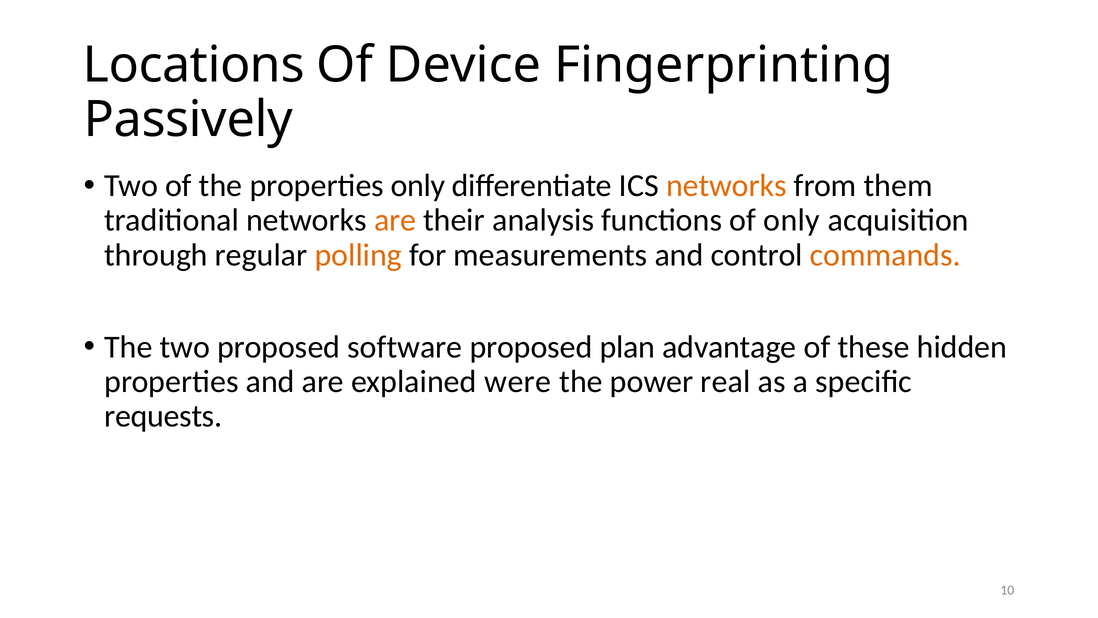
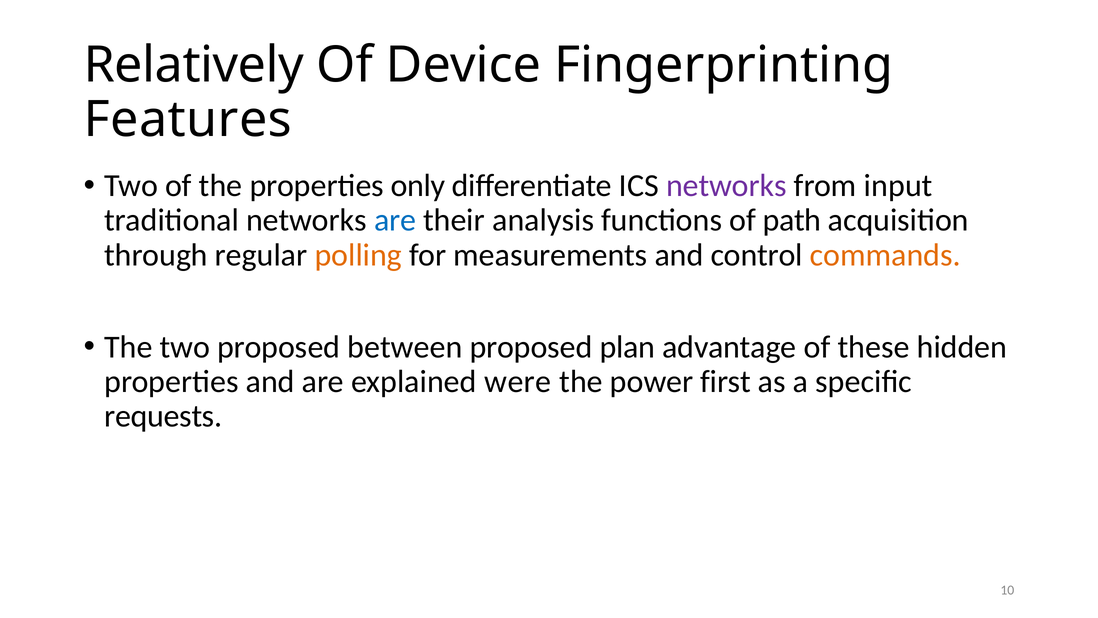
Locations: Locations -> Relatively
Passively: Passively -> Features
networks at (726, 186) colour: orange -> purple
them: them -> input
are at (395, 220) colour: orange -> blue
of only: only -> path
software: software -> between
real: real -> first
